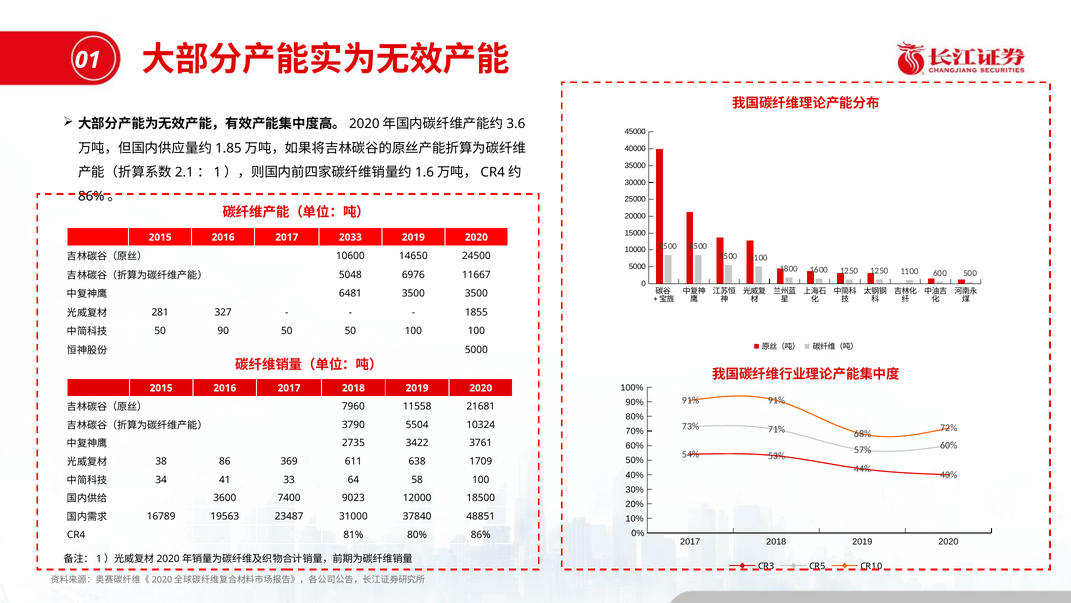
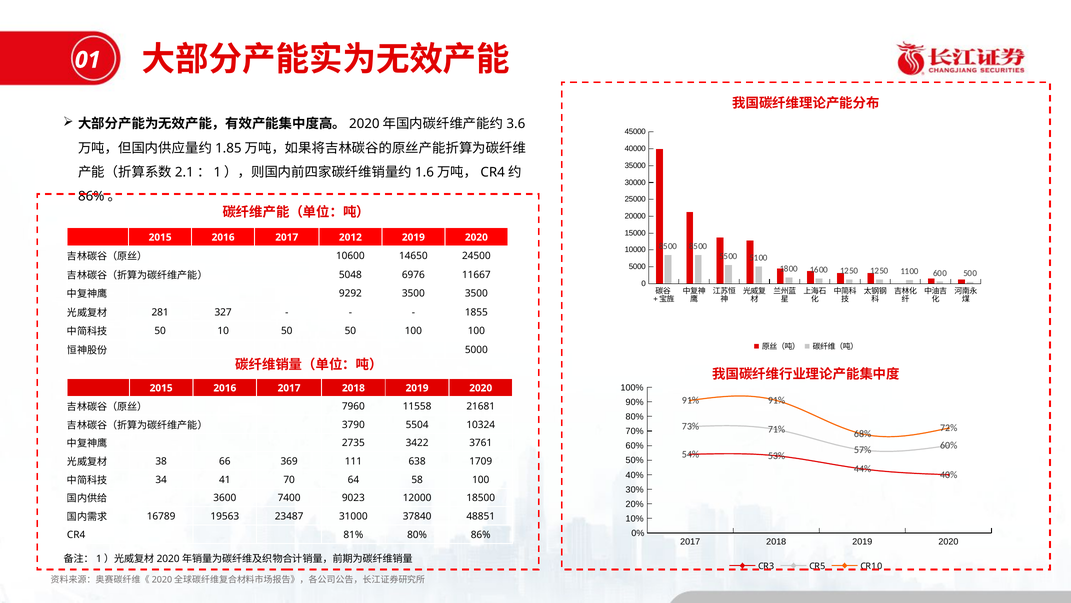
2033: 2033 -> 2012
6481: 6481 -> 9292
90: 90 -> 10
86: 86 -> 66
611: 611 -> 111
33: 33 -> 70
